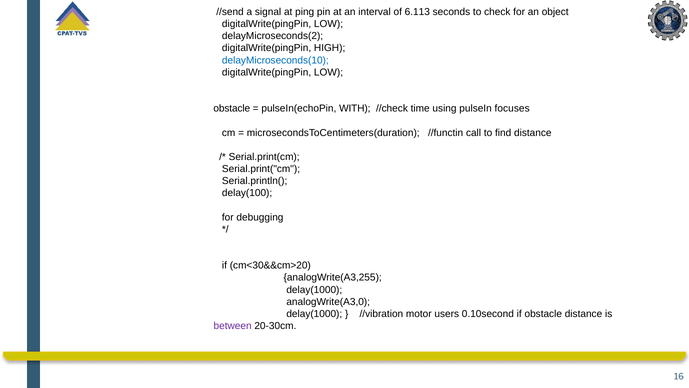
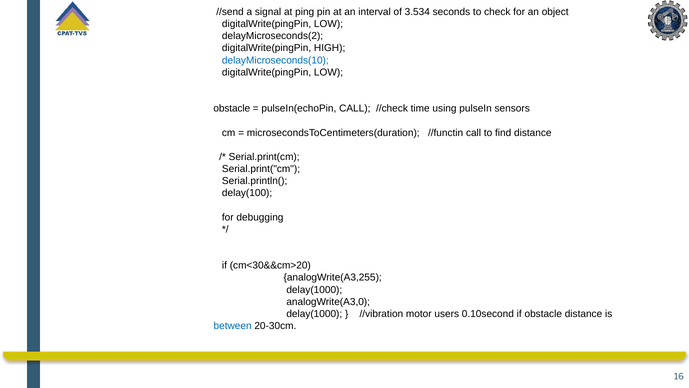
6.113: 6.113 -> 3.534
pulseIn(echoPin WITH: WITH -> CALL
focuses: focuses -> sensors
between colour: purple -> blue
